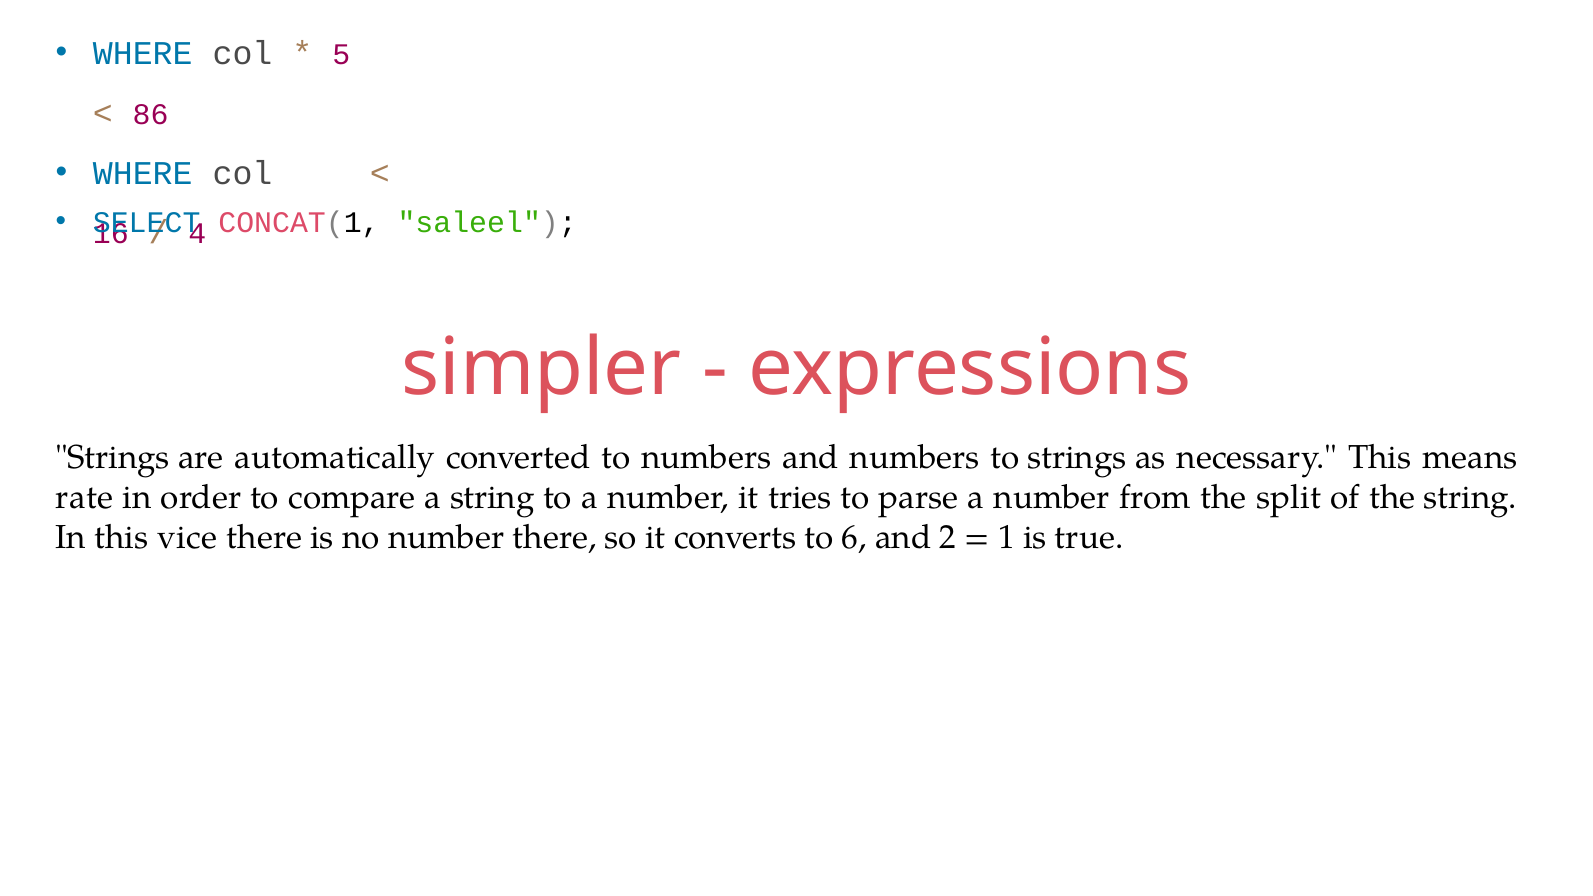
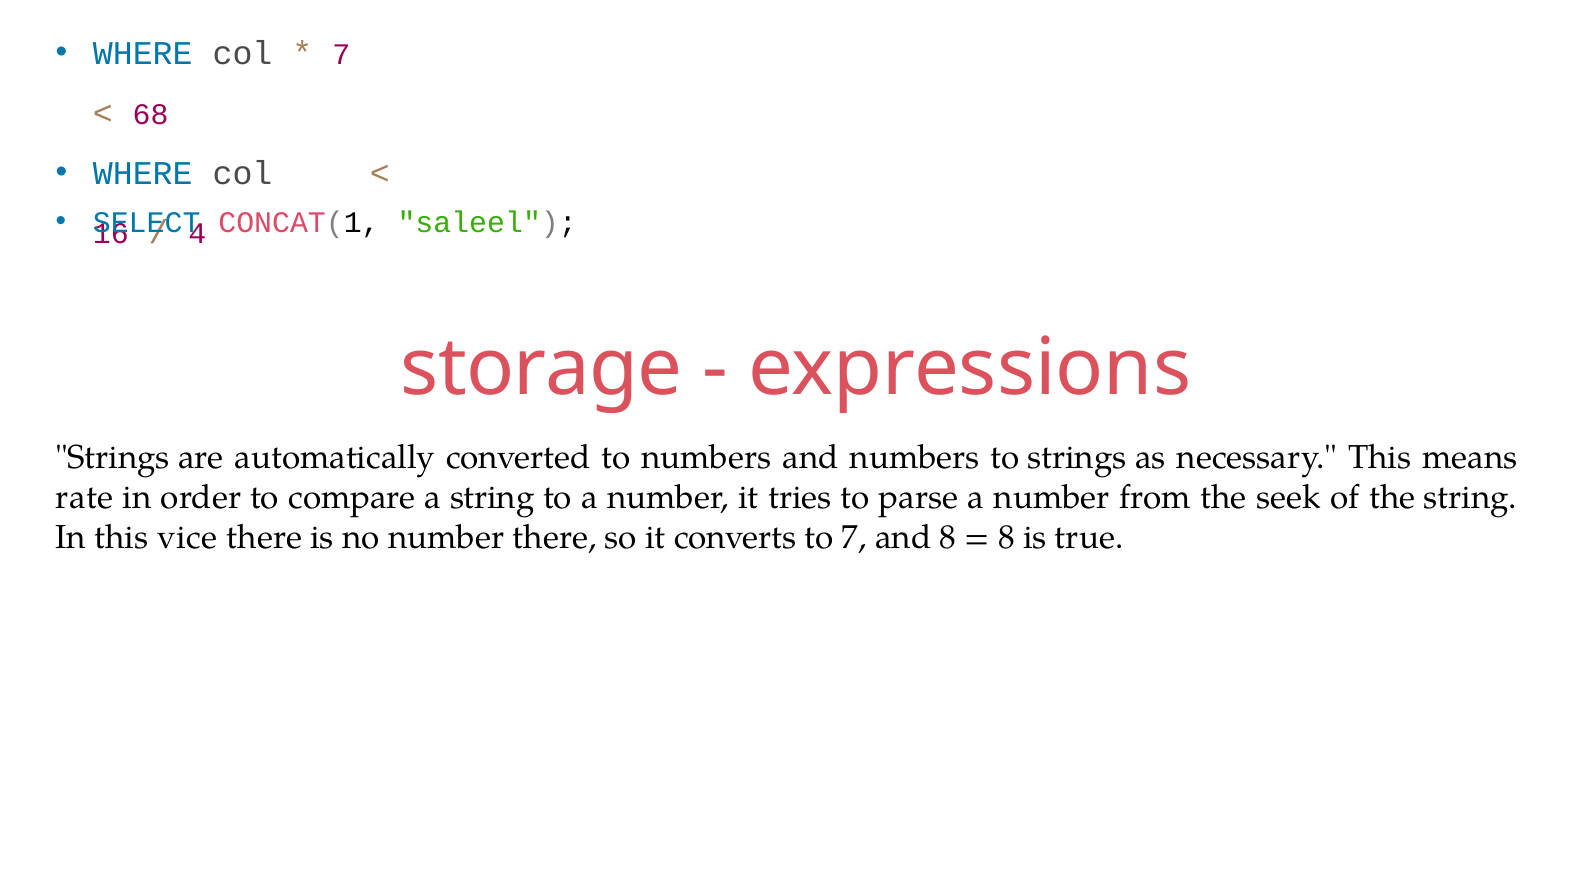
5 at (341, 55): 5 -> 7
86: 86 -> 68
simpler: simpler -> storage
split: split -> seek
to 6: 6 -> 7
and 2: 2 -> 8
1 at (1006, 537): 1 -> 8
